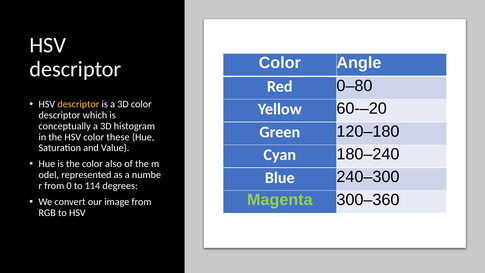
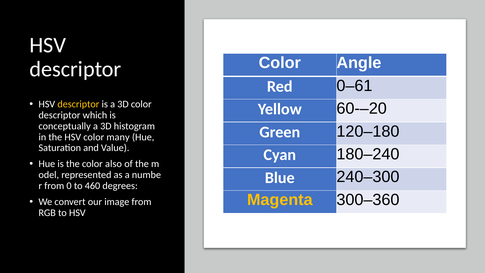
0–80: 0–80 -> 0–61
these: these -> many
114: 114 -> 460
Magenta colour: light green -> yellow
